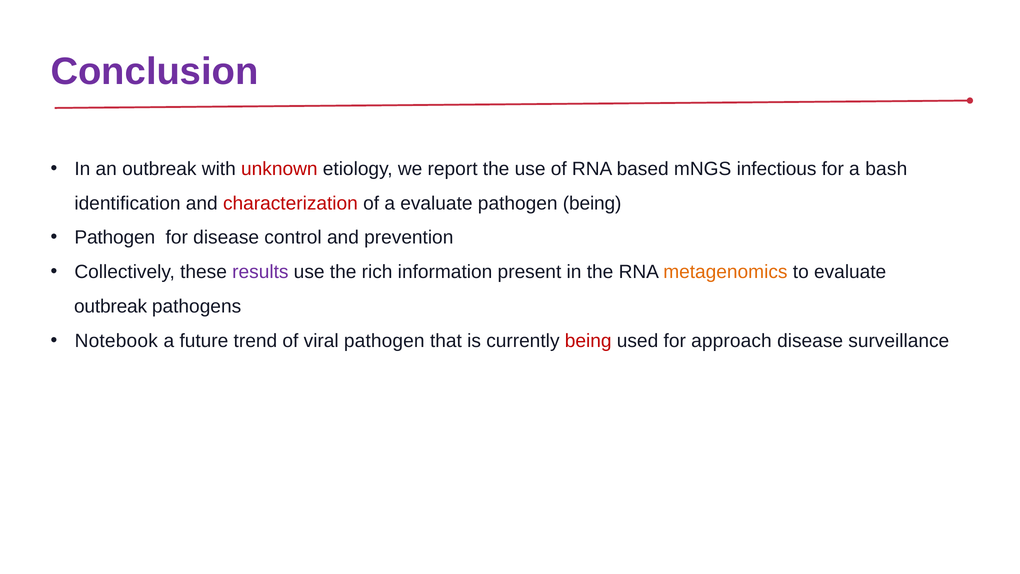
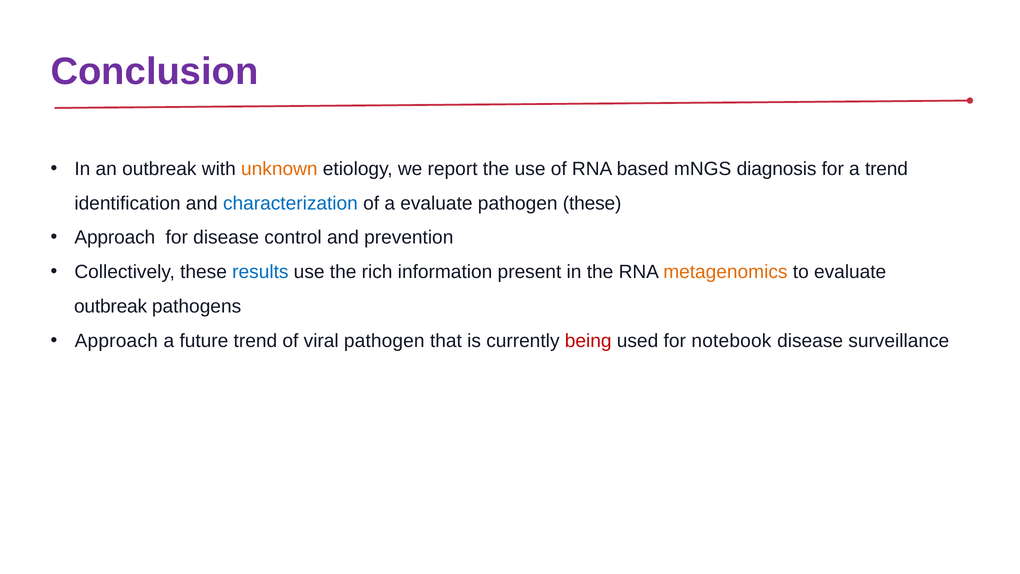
unknown colour: red -> orange
infectious: infectious -> diagnosis
a bash: bash -> trend
characterization colour: red -> blue
pathogen being: being -> these
Pathogen at (115, 238): Pathogen -> Approach
results colour: purple -> blue
Notebook at (116, 341): Notebook -> Approach
approach: approach -> notebook
